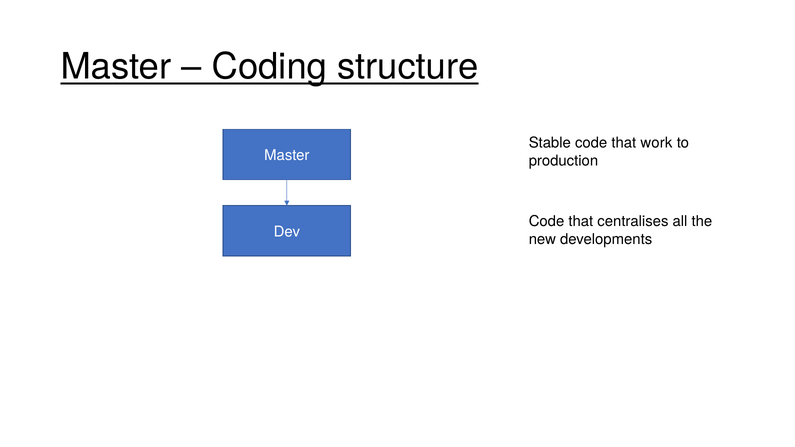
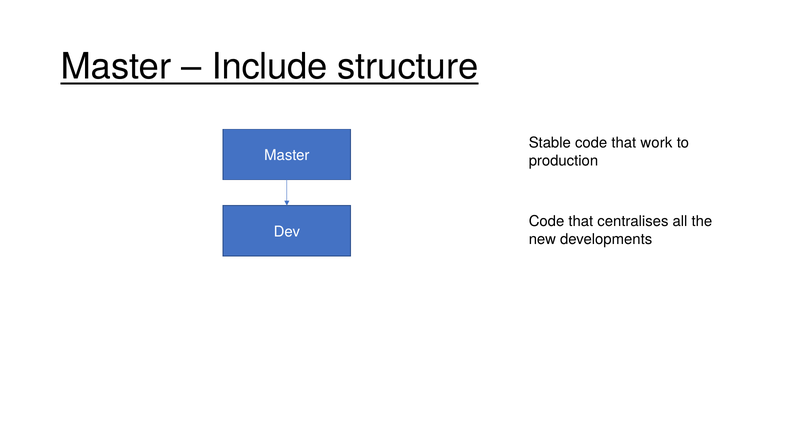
Coding: Coding -> Include
